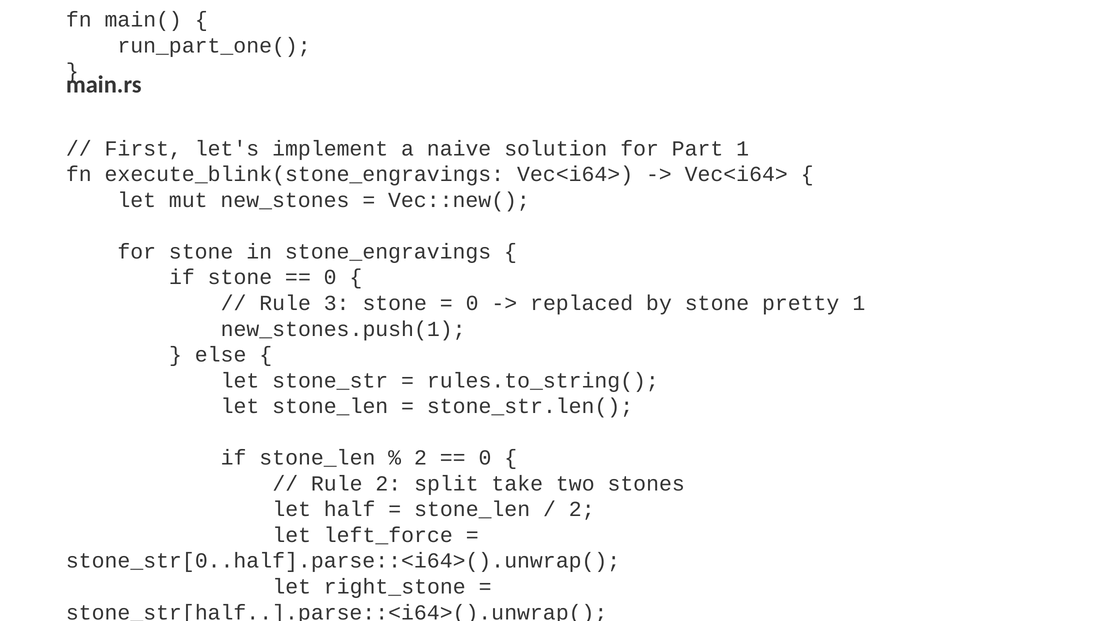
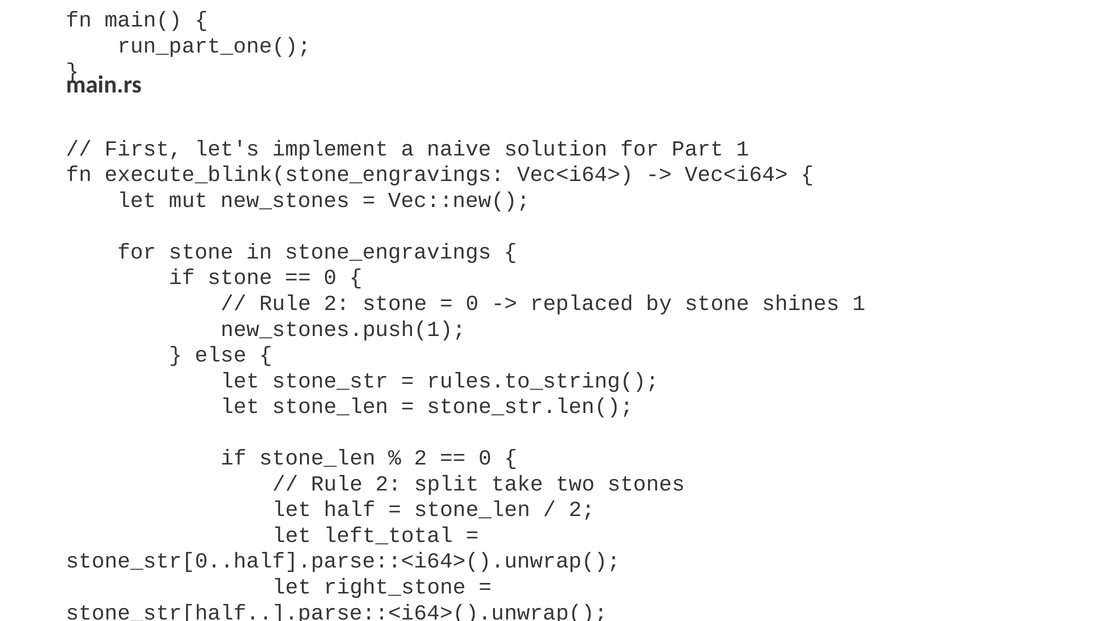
3 at (337, 303): 3 -> 2
pretty: pretty -> shines
left_force: left_force -> left_total
